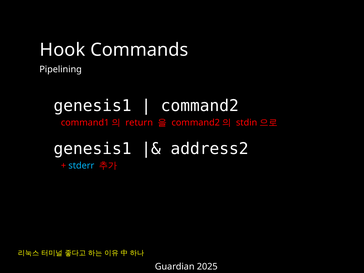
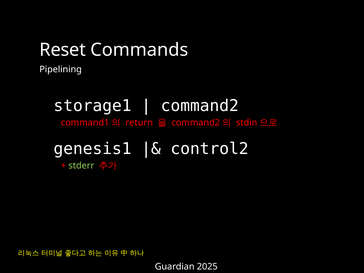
Hook: Hook -> Reset
genesis1 at (93, 106): genesis1 -> storage1
address2: address2 -> control2
stderr colour: light blue -> light green
